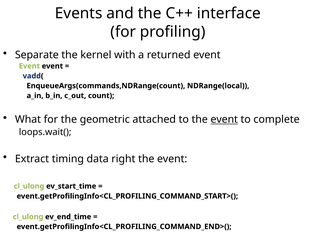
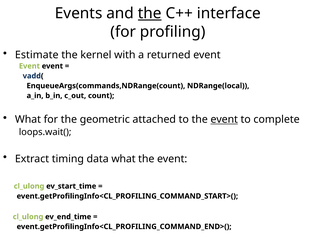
the at (150, 13) underline: none -> present
Separate: Separate -> Estimate
data right: right -> what
